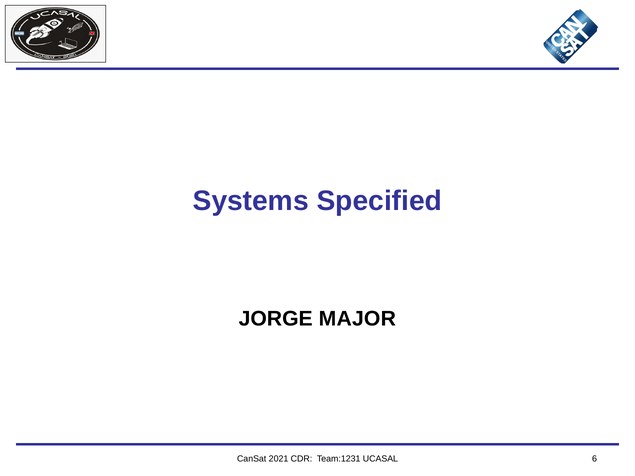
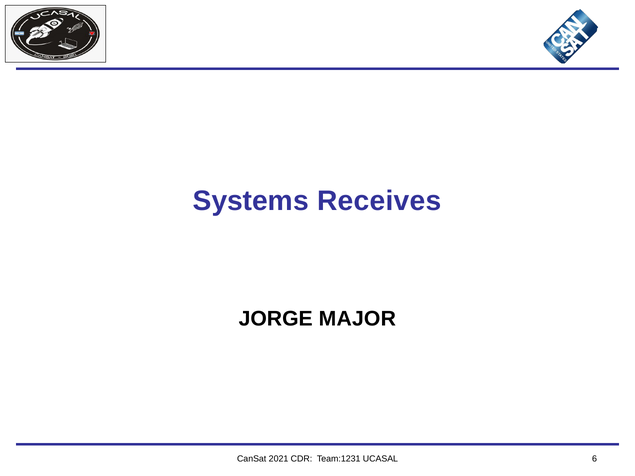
Specified: Specified -> Receives
